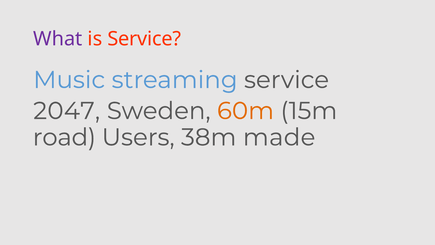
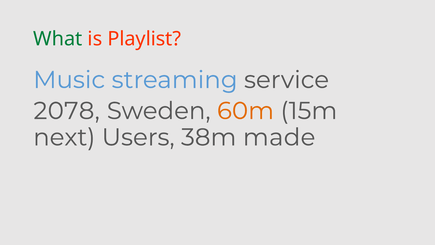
What colour: purple -> green
is Service: Service -> Playlist
2047: 2047 -> 2078
road: road -> next
